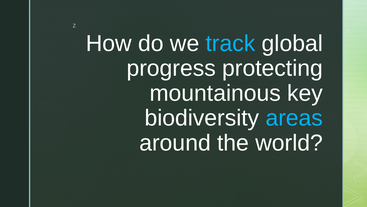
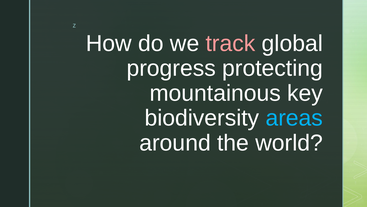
track colour: light blue -> pink
